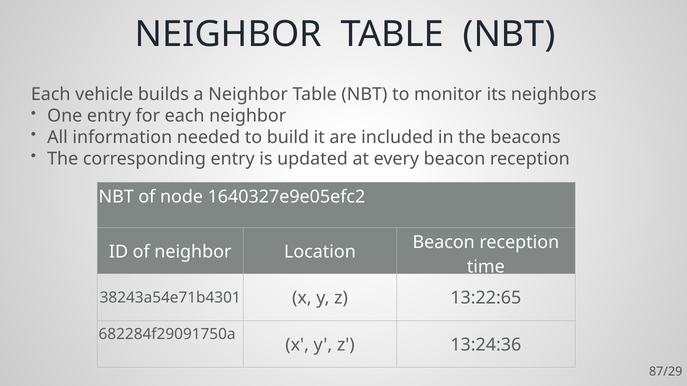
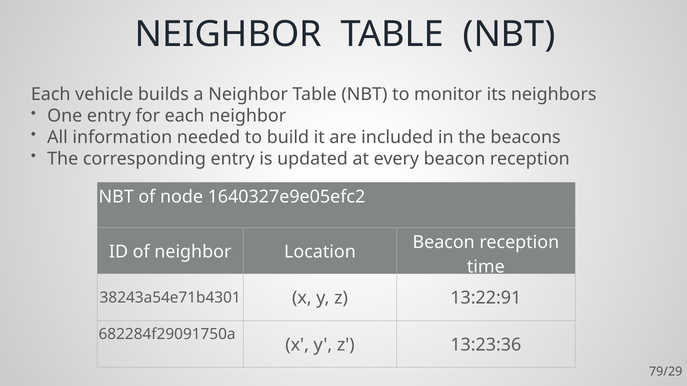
13:22:65: 13:22:65 -> 13:22:91
13:24:36: 13:24:36 -> 13:23:36
87/29: 87/29 -> 79/29
